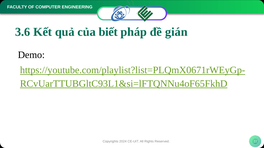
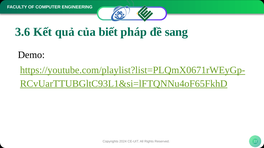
gián: gián -> sang
